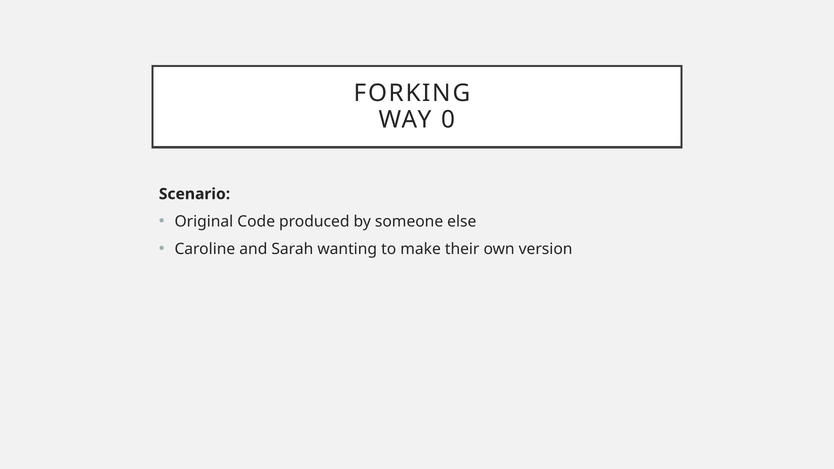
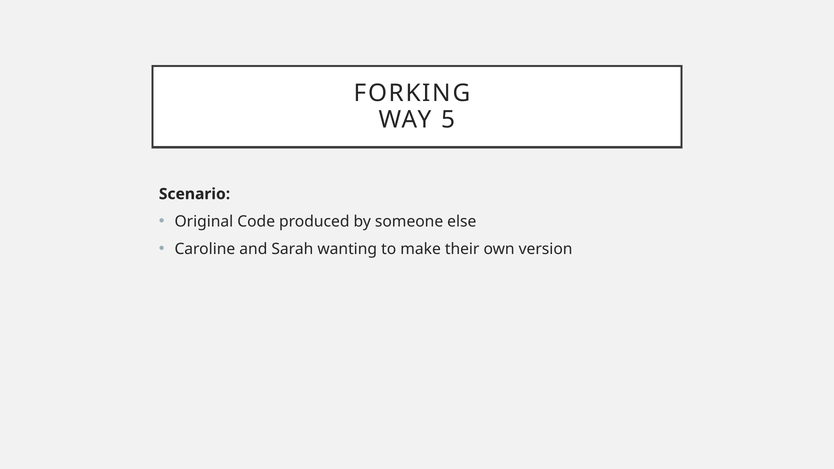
0: 0 -> 5
